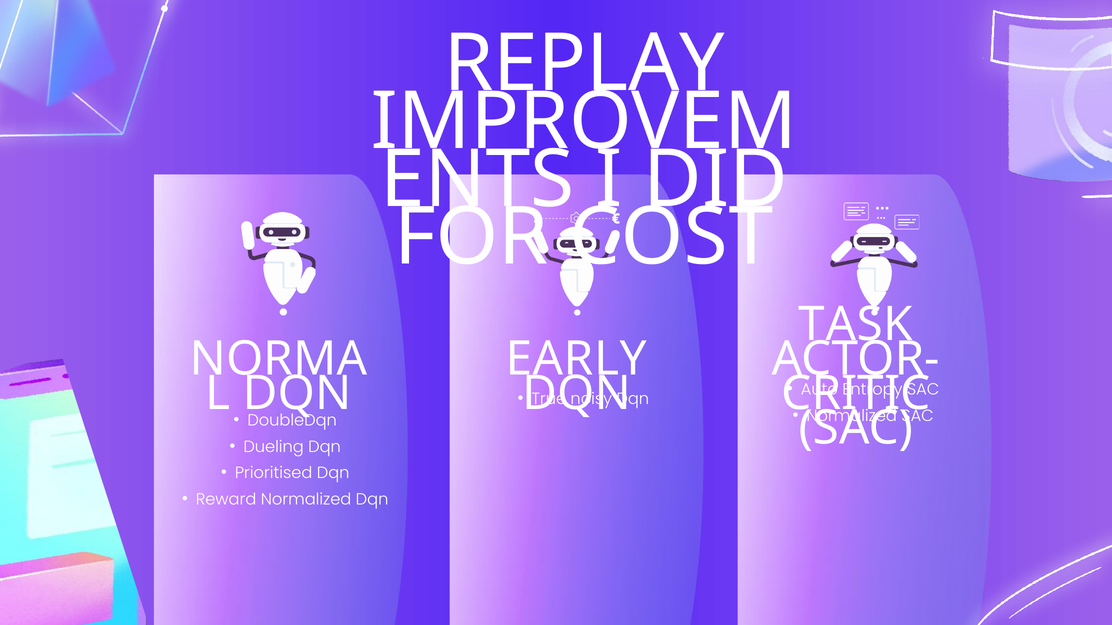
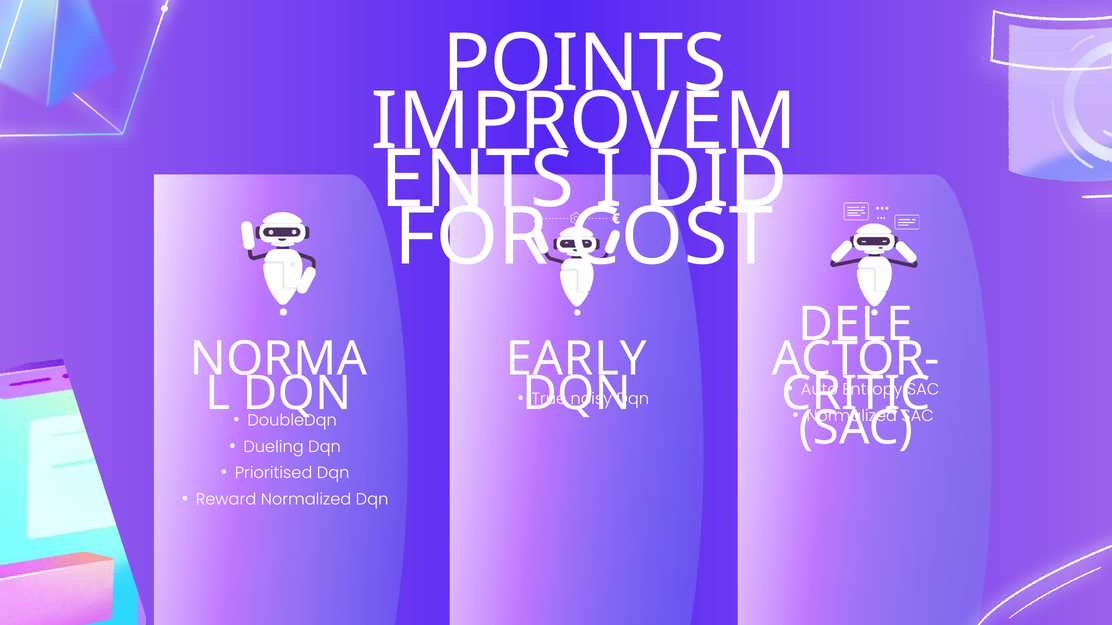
REPLAY: REPLAY -> POINTS
TASK: TASK -> DELE
